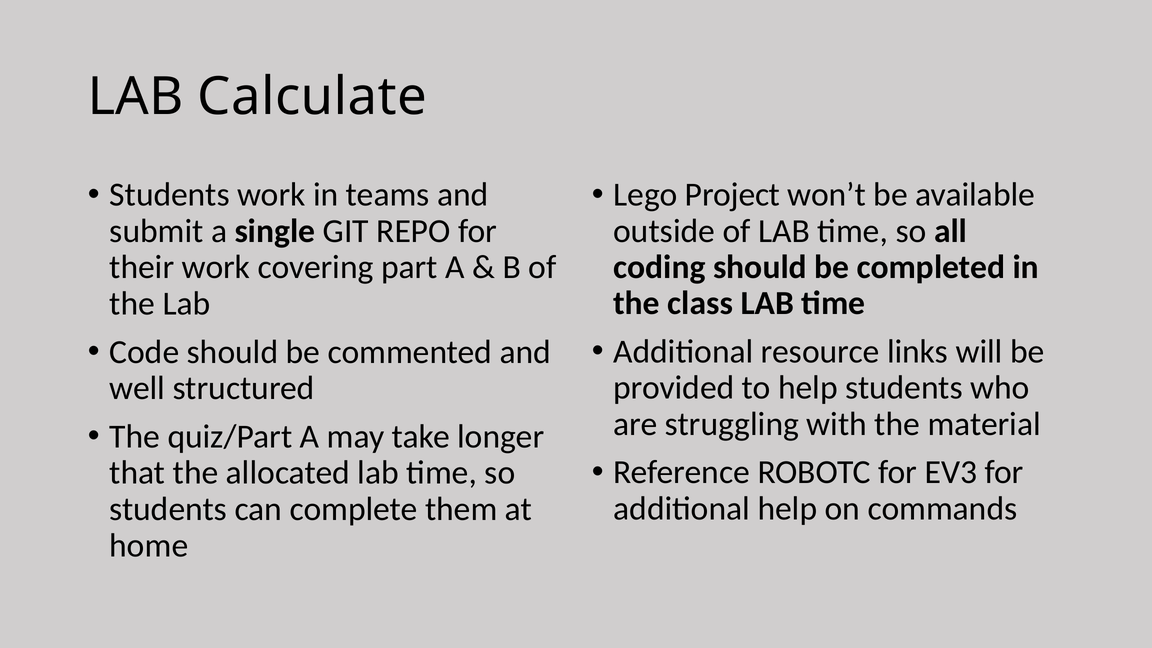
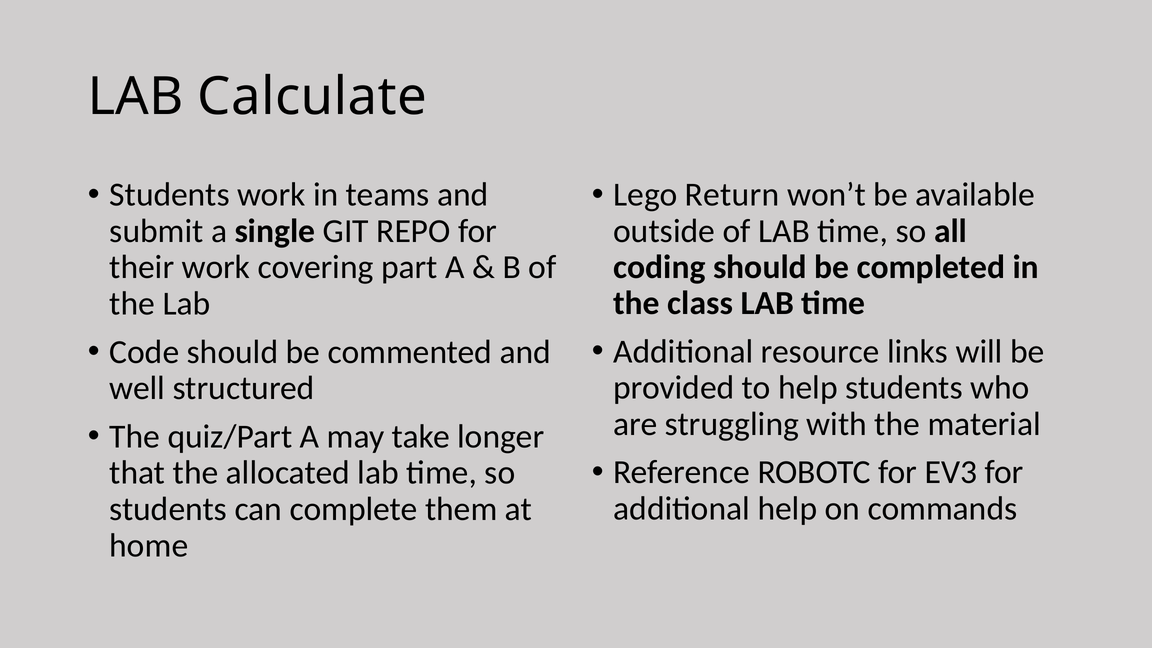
Project: Project -> Return
